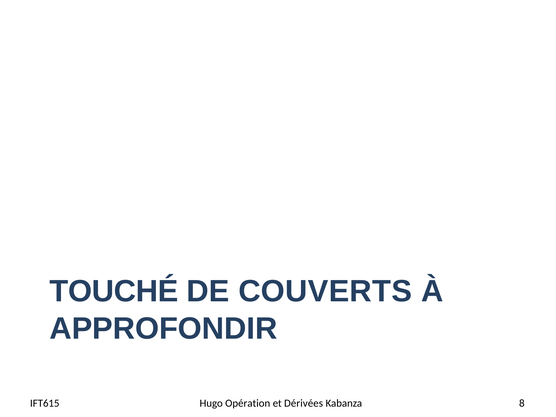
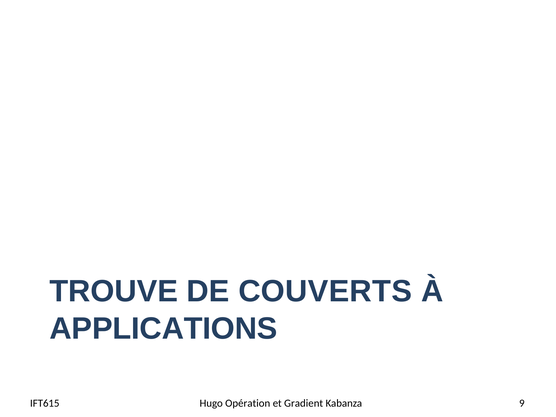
TOUCHÉ: TOUCHÉ -> TROUVE
APPROFONDIR: APPROFONDIR -> APPLICATIONS
Dérivées: Dérivées -> Gradient
8: 8 -> 9
